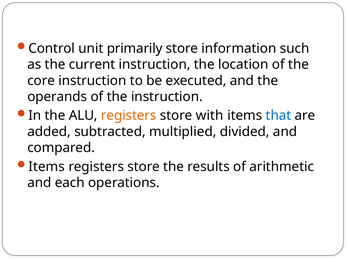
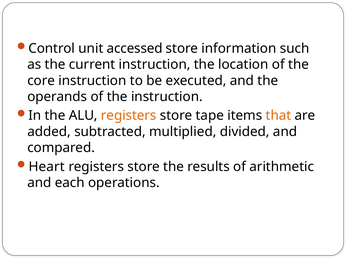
primarily: primarily -> accessed
with: with -> tape
that colour: blue -> orange
Items at (47, 167): Items -> Heart
